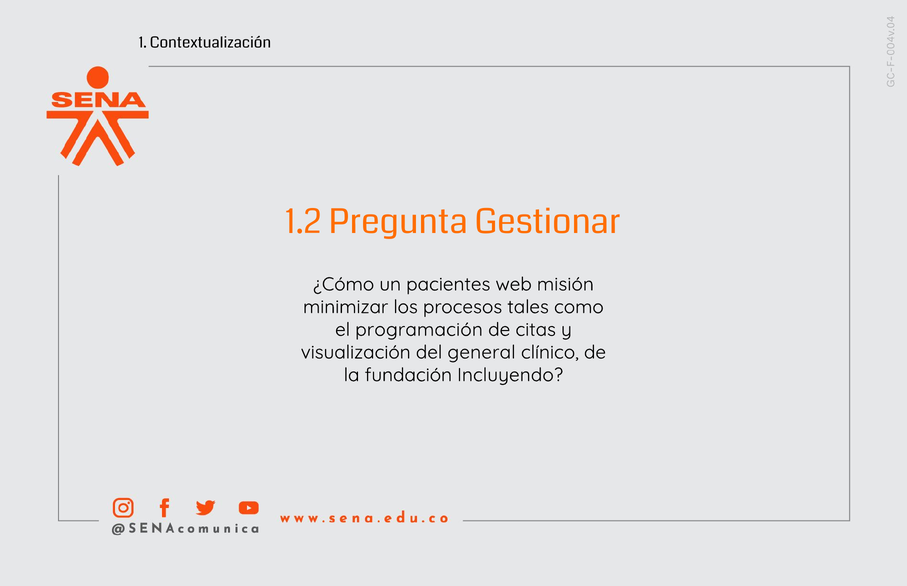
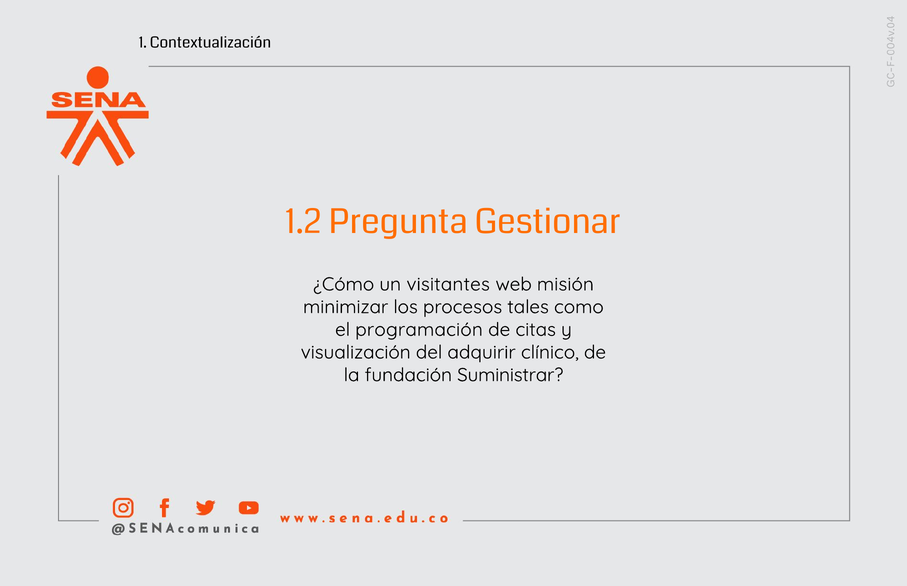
pacientes: pacientes -> visitantes
general: general -> adquirir
Incluyendo: Incluyendo -> Suministrar
